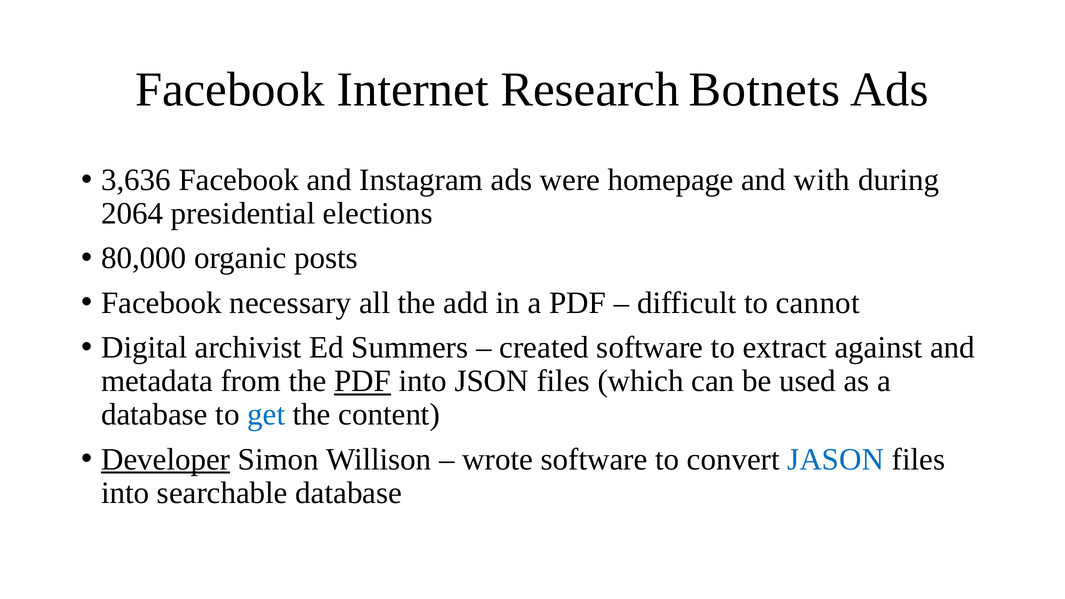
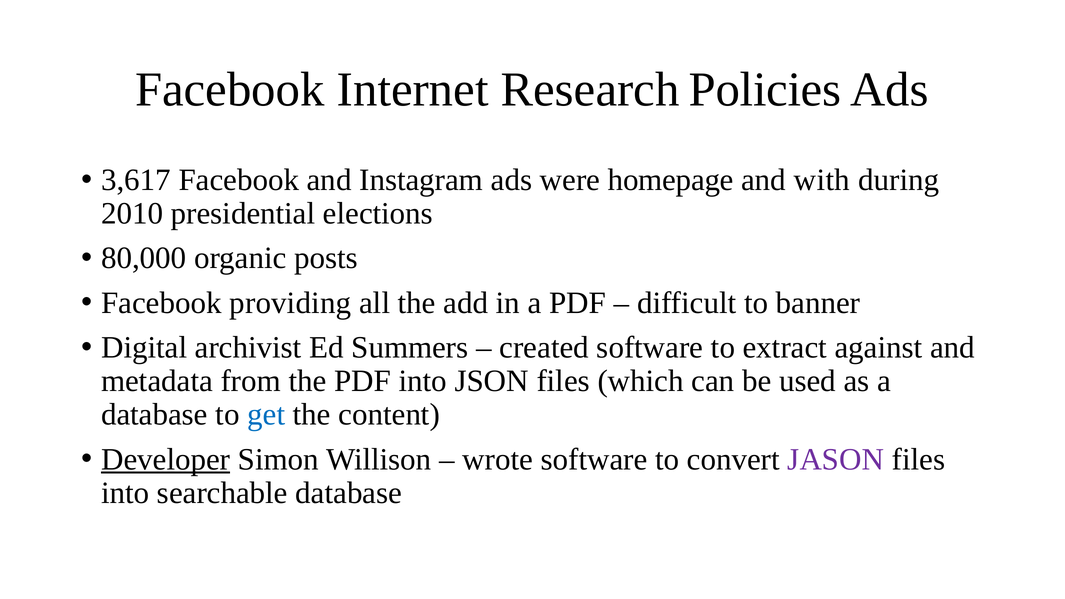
Botnets: Botnets -> Policies
3,636: 3,636 -> 3,617
2064: 2064 -> 2010
necessary: necessary -> providing
cannot: cannot -> banner
PDF at (363, 381) underline: present -> none
JASON colour: blue -> purple
